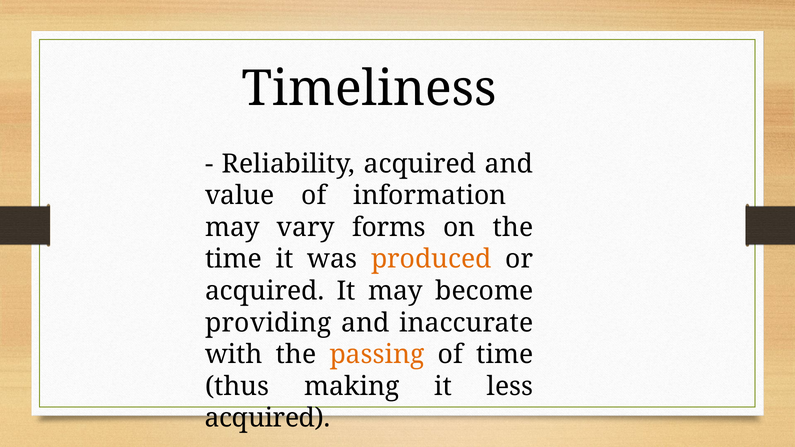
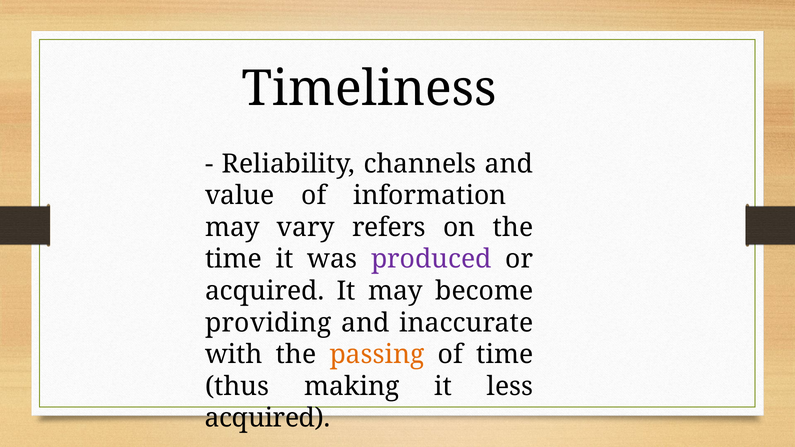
Reliability acquired: acquired -> channels
forms: forms -> refers
produced colour: orange -> purple
